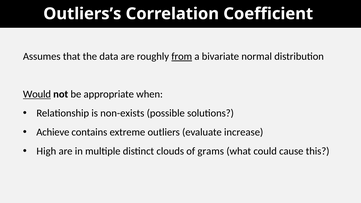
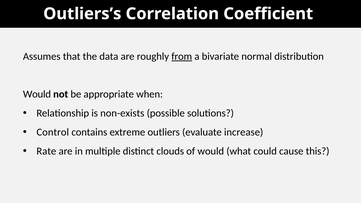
Would at (37, 94) underline: present -> none
Achieve: Achieve -> Control
High: High -> Rate
of grams: grams -> would
